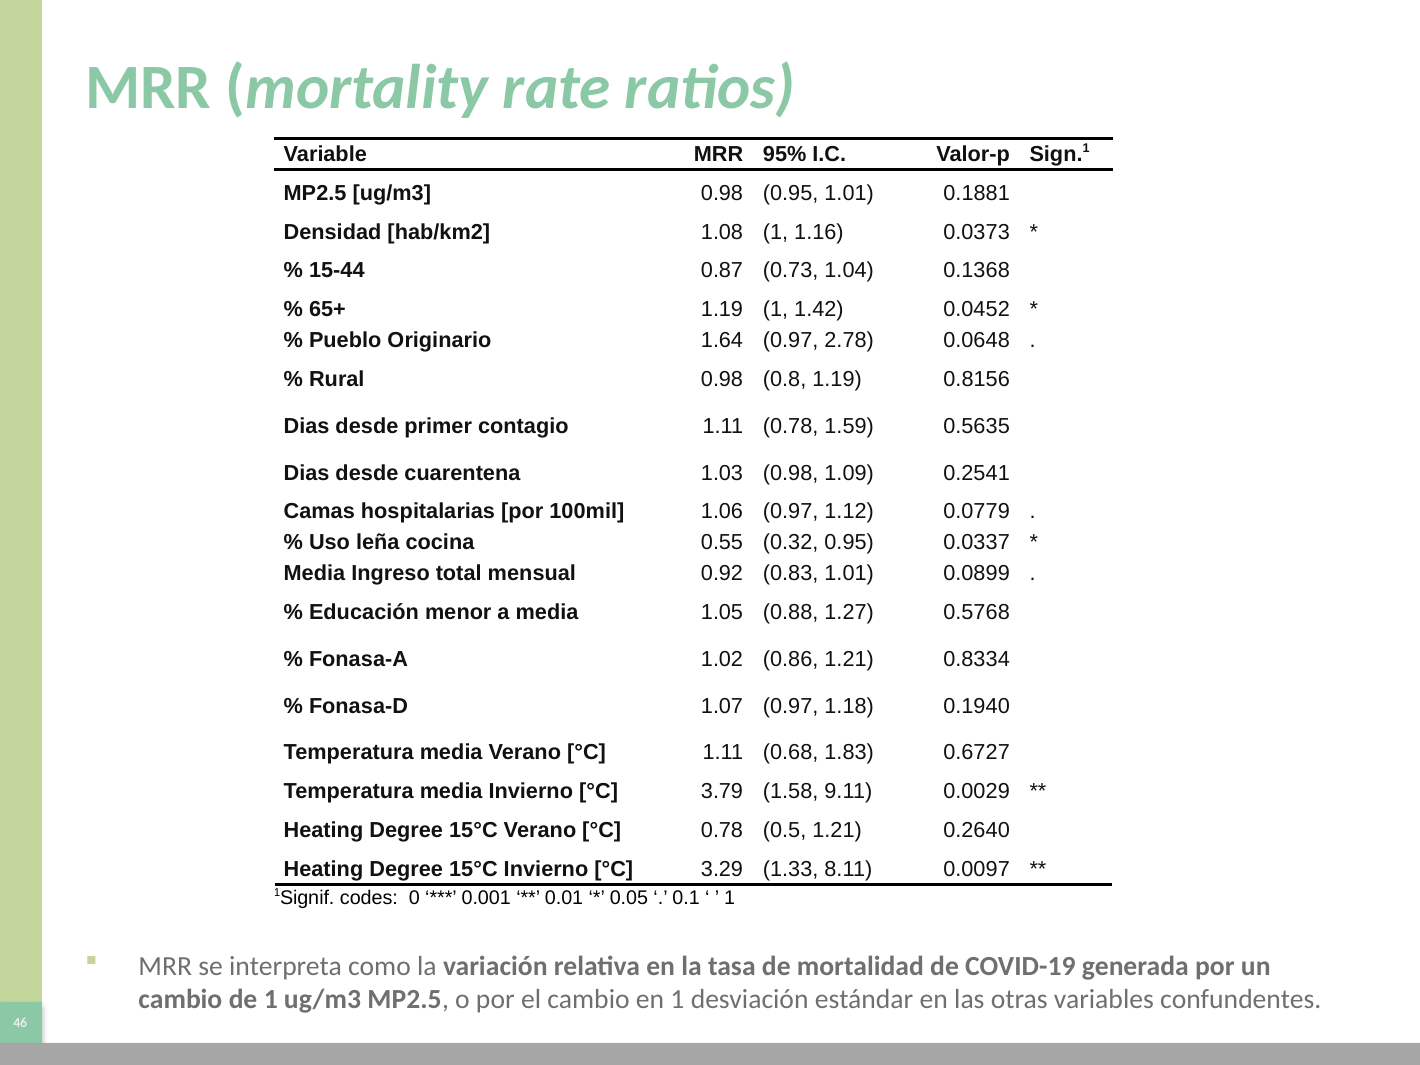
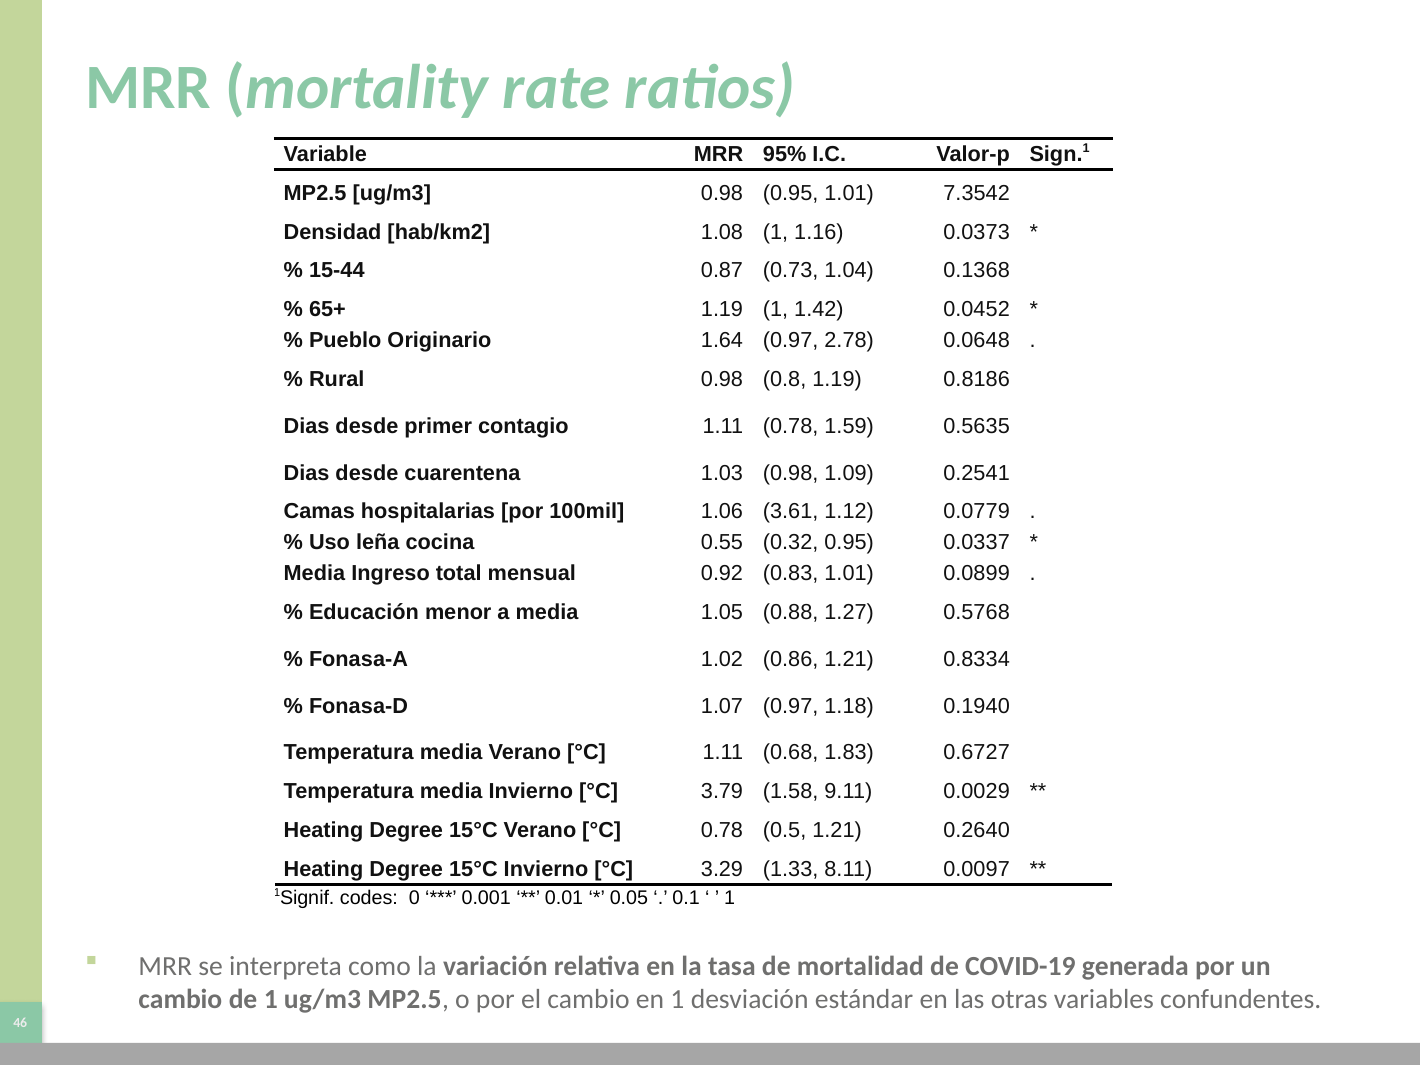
0.1881: 0.1881 -> 7.3542
0.8156: 0.8156 -> 0.8186
1.06 0.97: 0.97 -> 3.61
